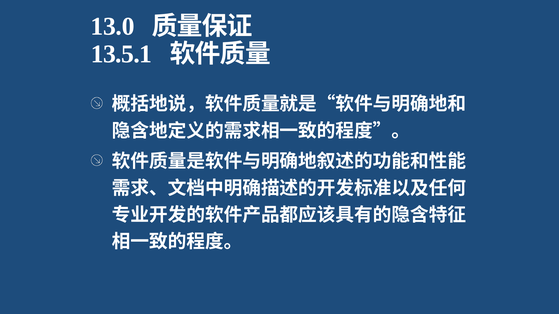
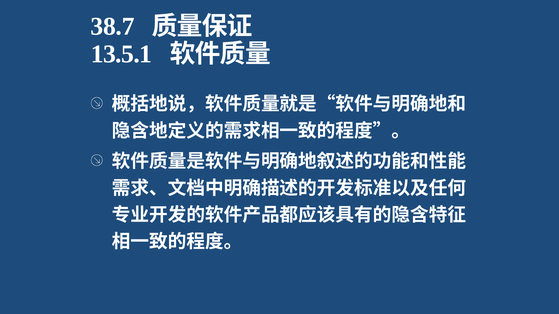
13.0: 13.0 -> 38.7
